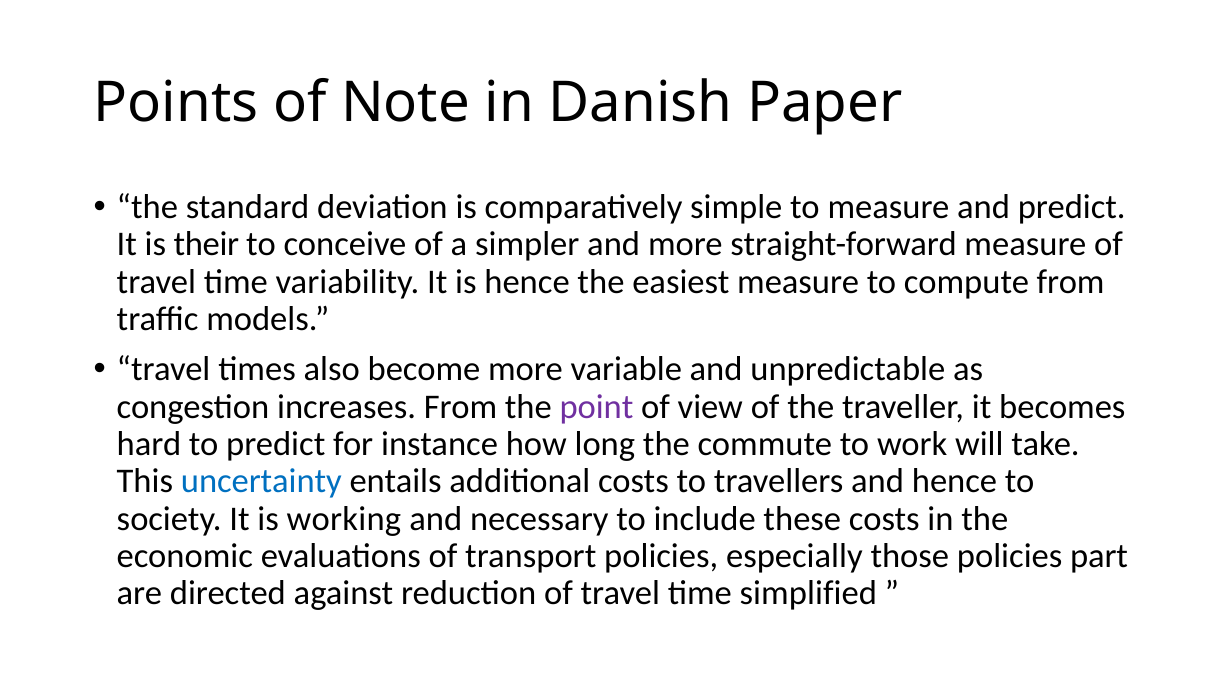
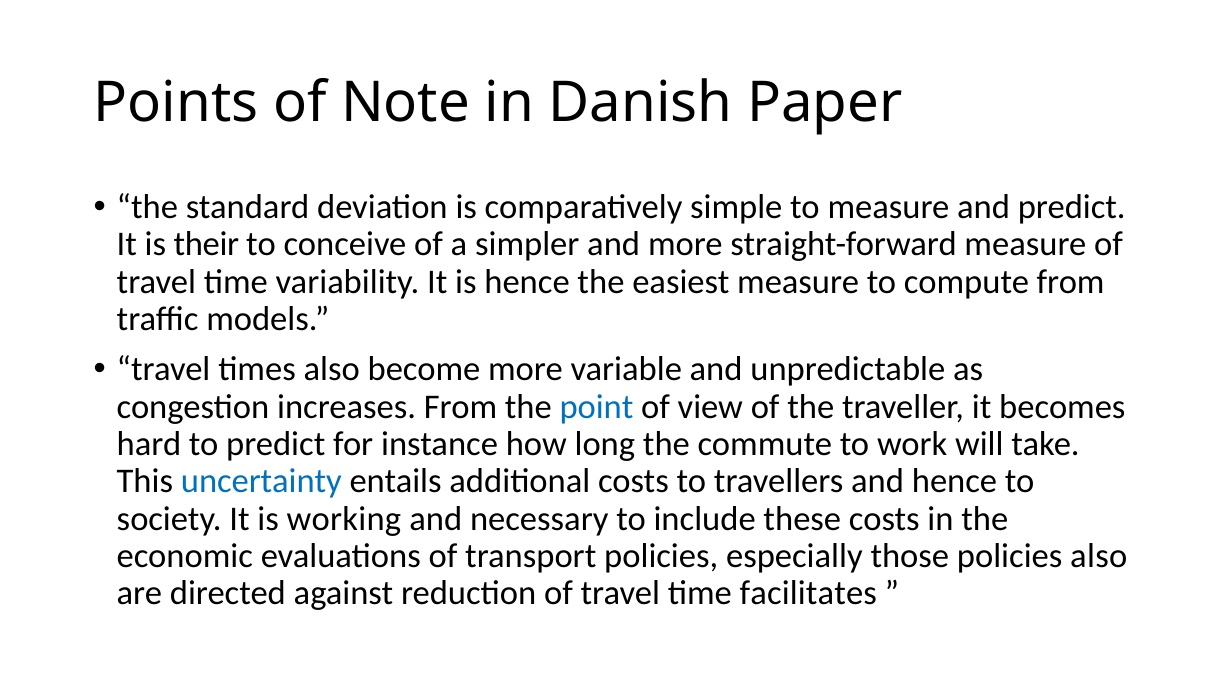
point colour: purple -> blue
policies part: part -> also
simplified: simplified -> facilitates
